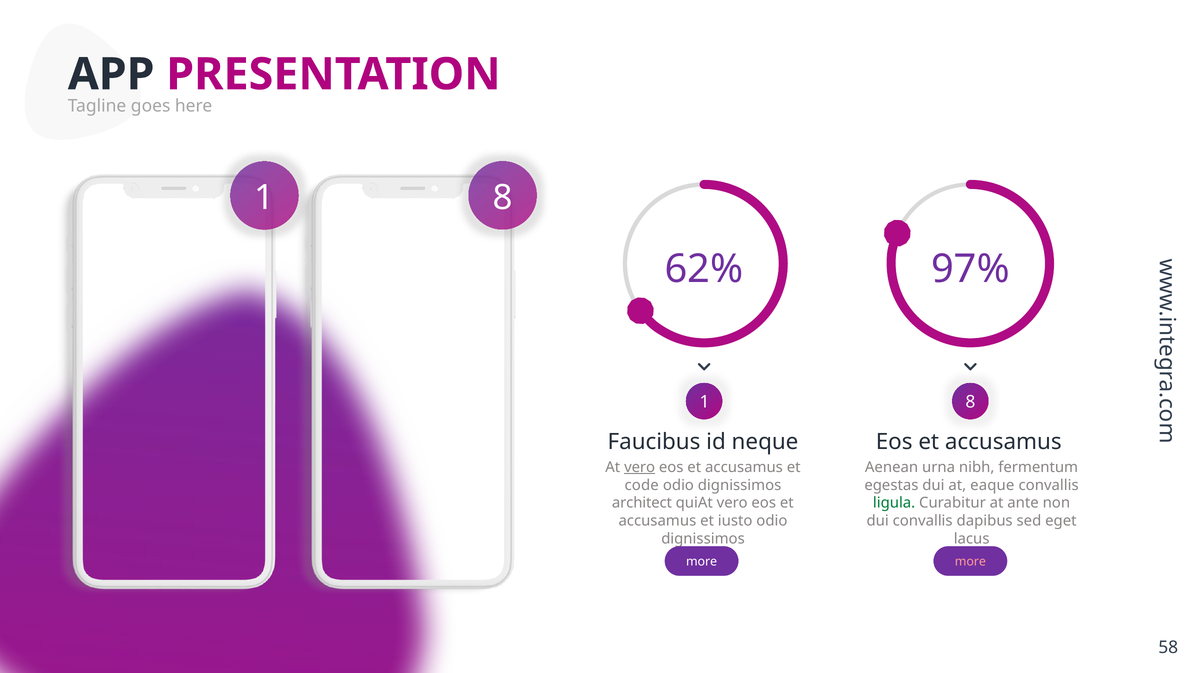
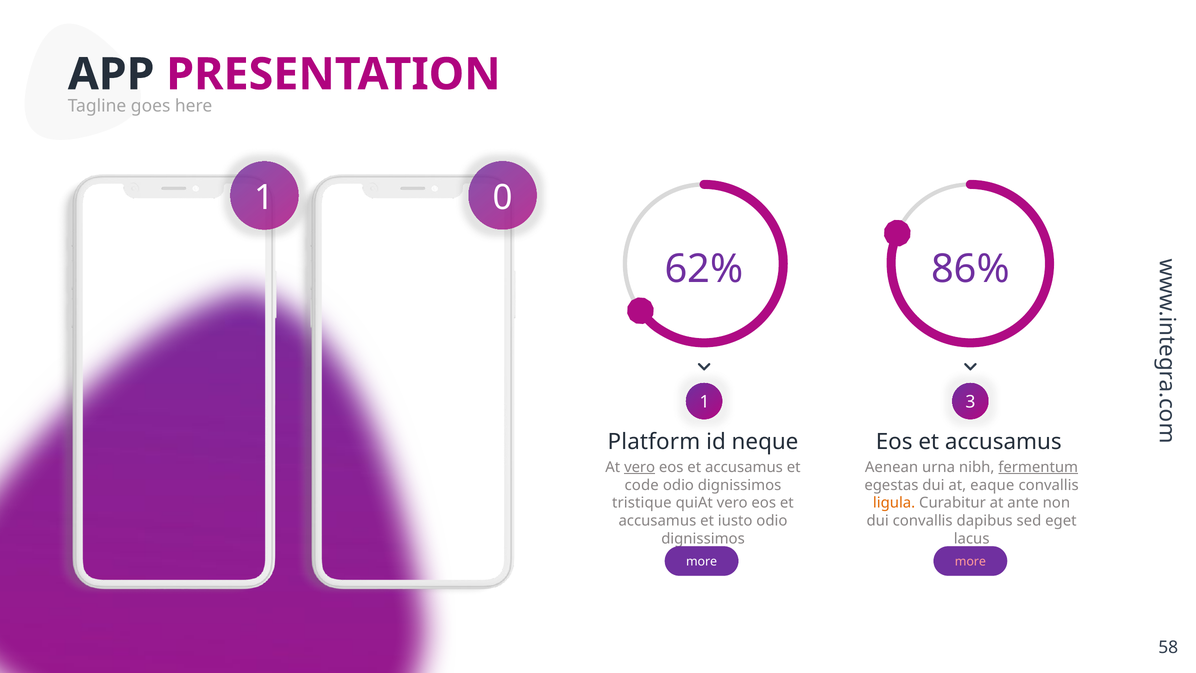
8 at (503, 198): 8 -> 0
97%: 97% -> 86%
8 at (970, 402): 8 -> 3
Faucibus: Faucibus -> Platform
fermentum underline: none -> present
architect: architect -> tristique
ligula colour: green -> orange
